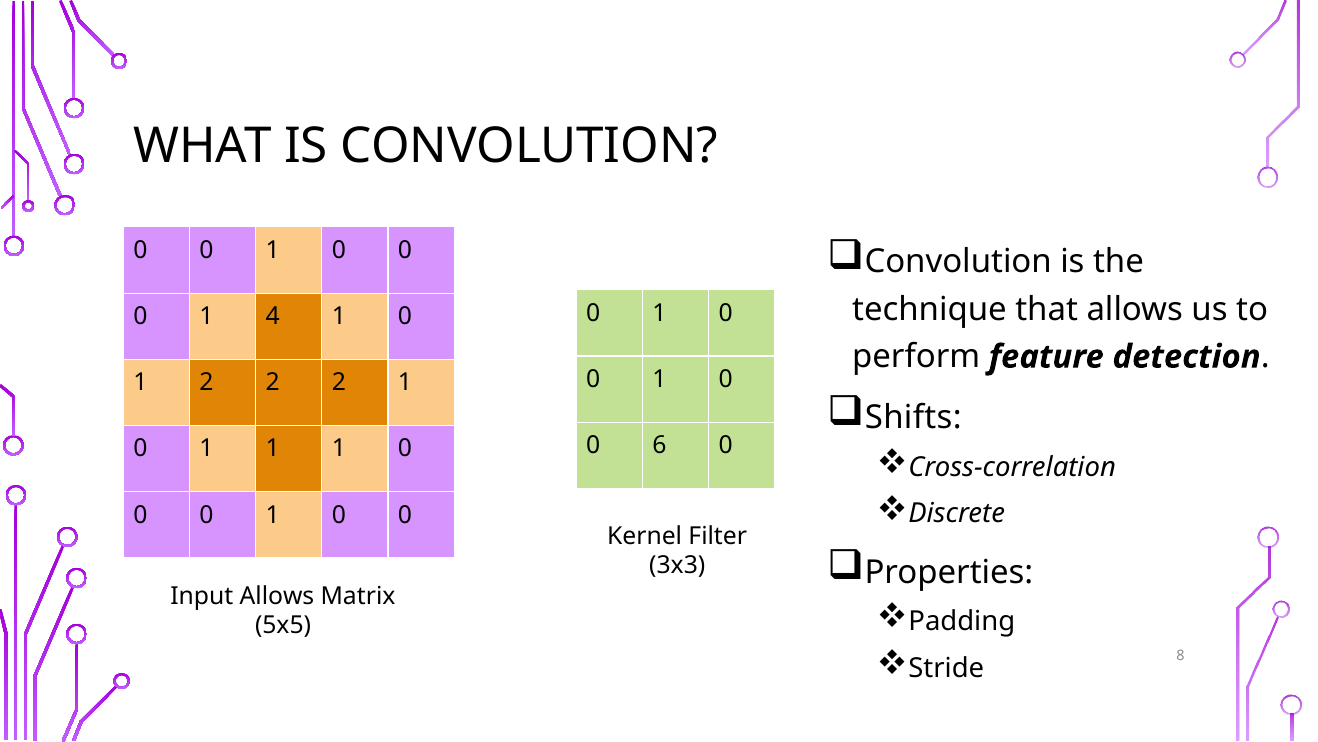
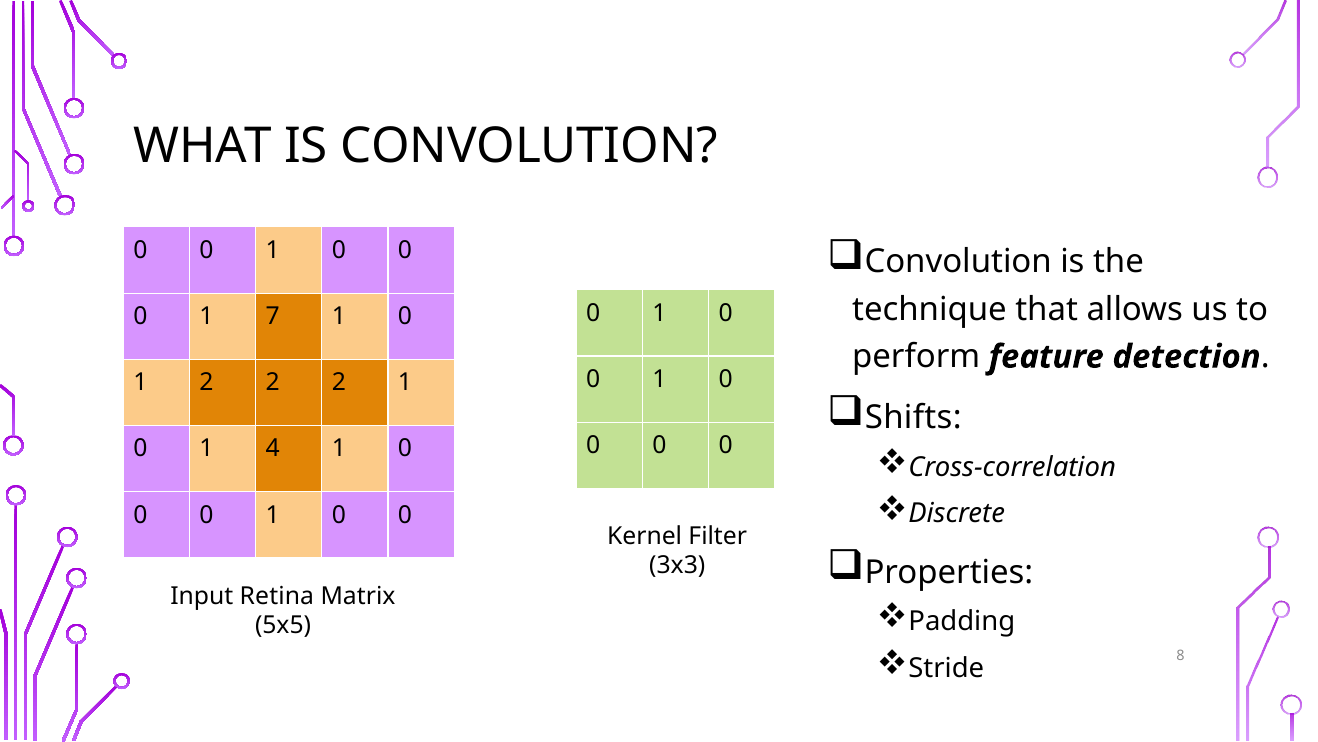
4: 4 -> 7
6 at (659, 445): 6 -> 0
0 1 1: 1 -> 4
Input Allows: Allows -> Retina
